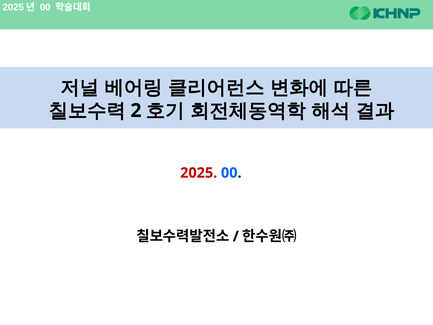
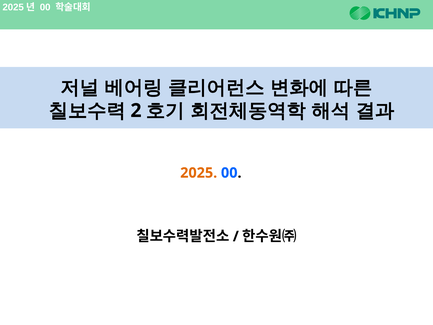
2025 colour: red -> orange
